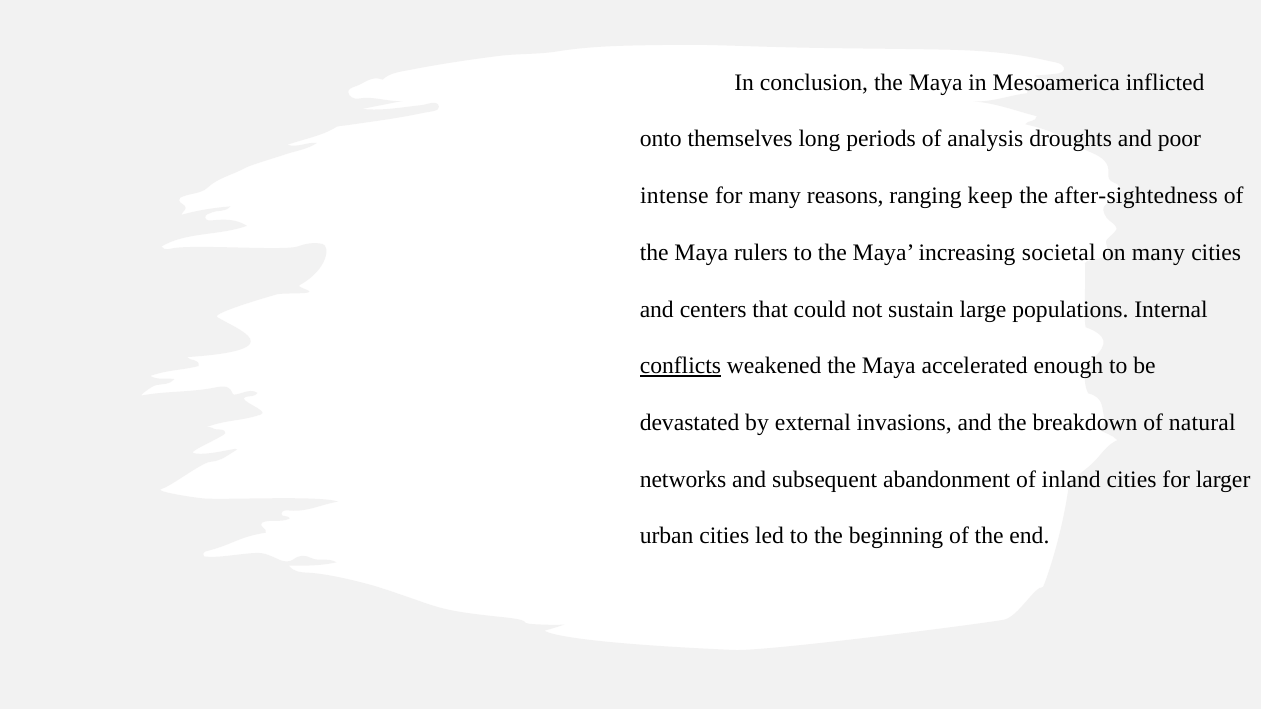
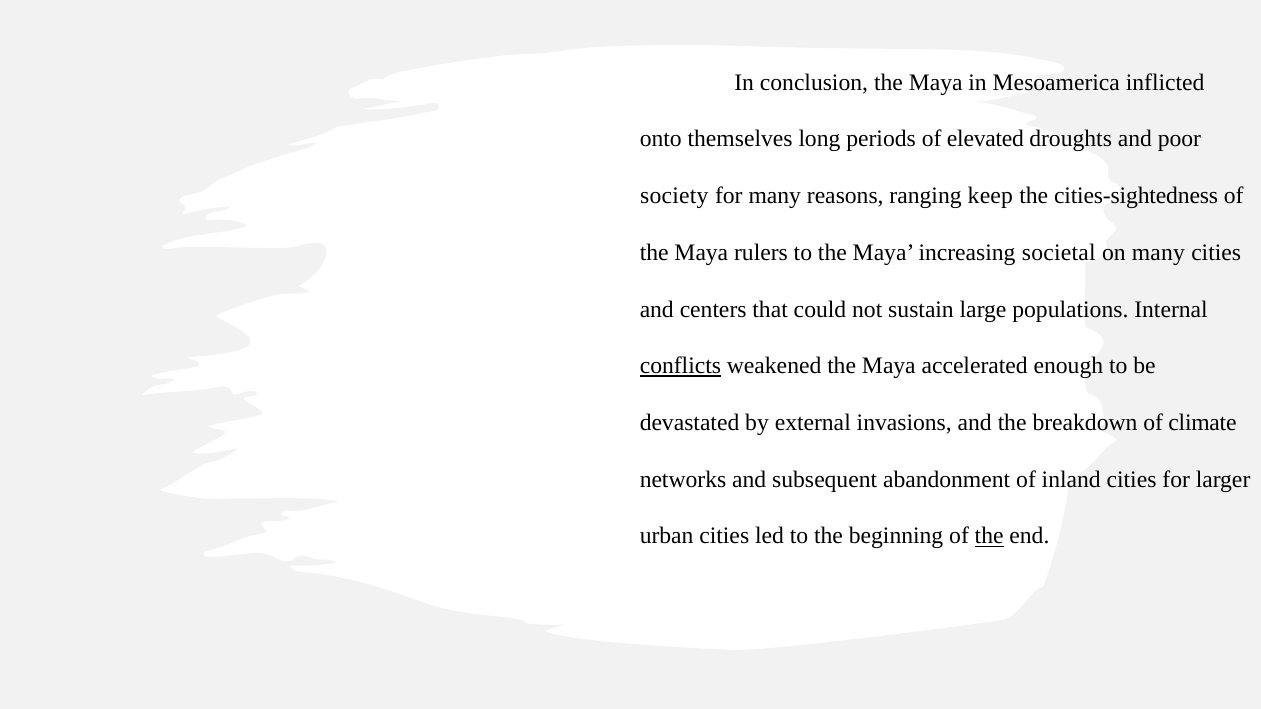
analysis: analysis -> elevated
intense: intense -> society
after-sightedness: after-sightedness -> cities-sightedness
natural: natural -> climate
the at (989, 536) underline: none -> present
